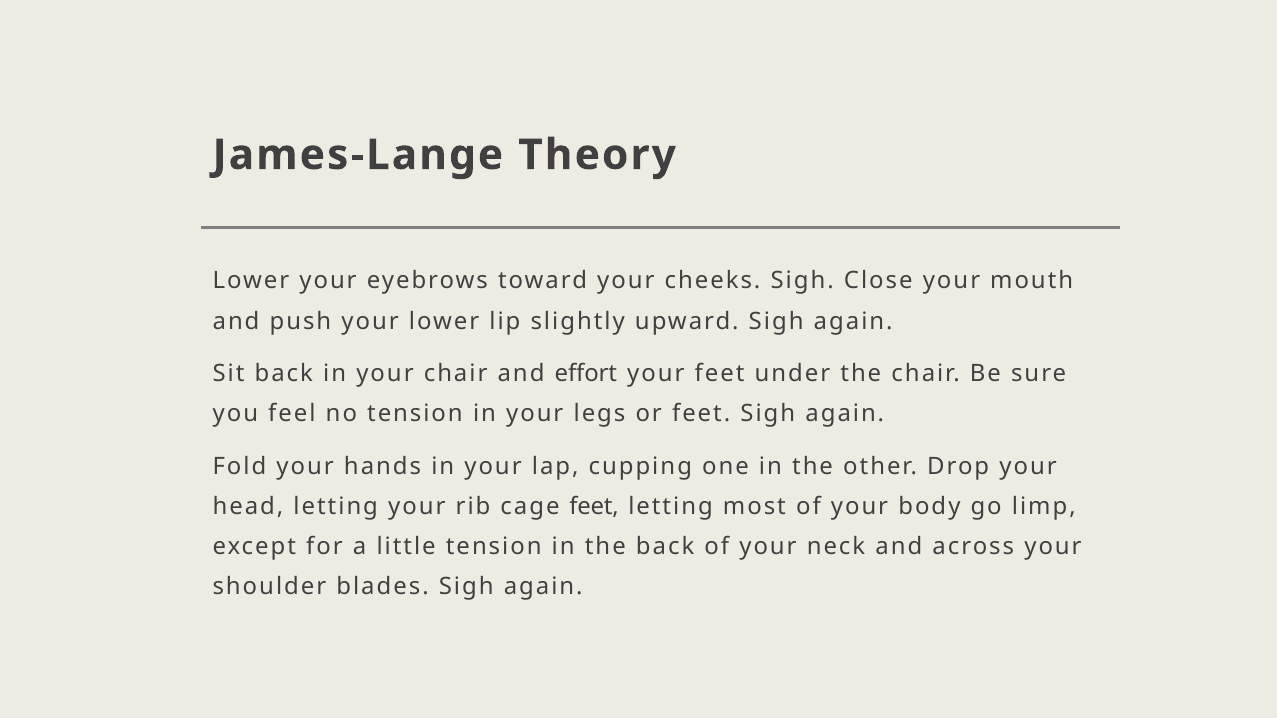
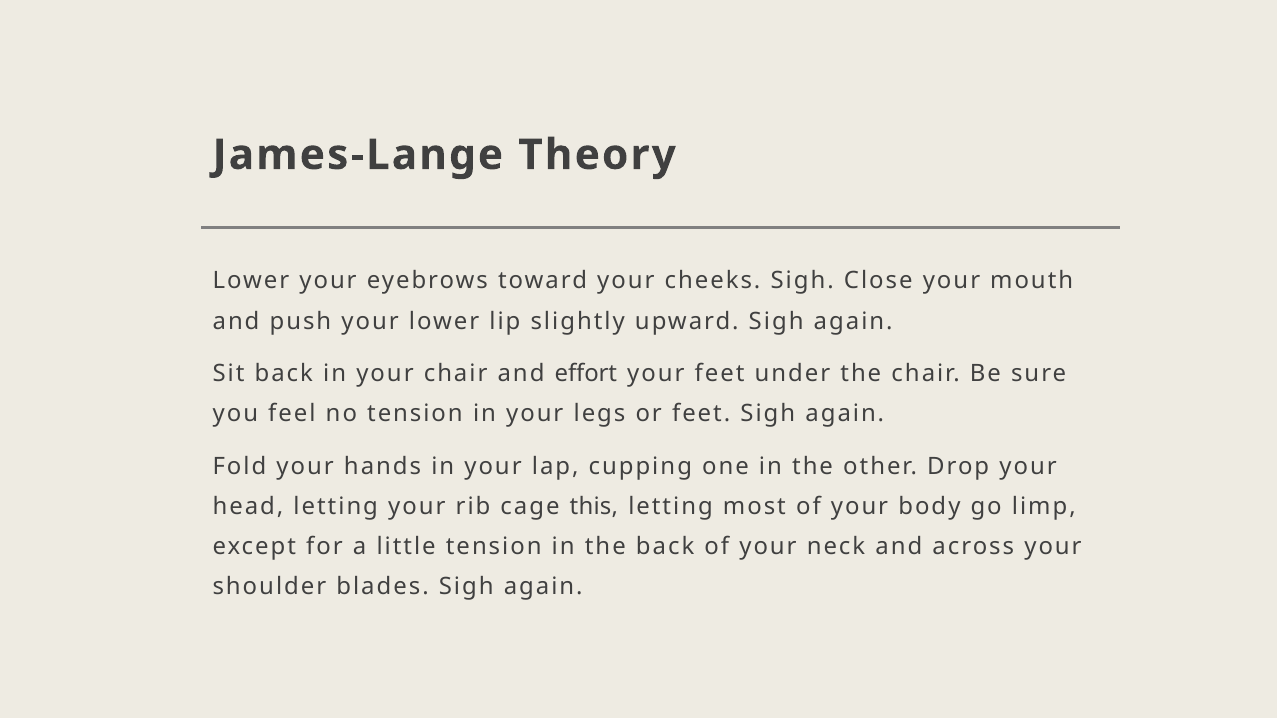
cage feet: feet -> this
